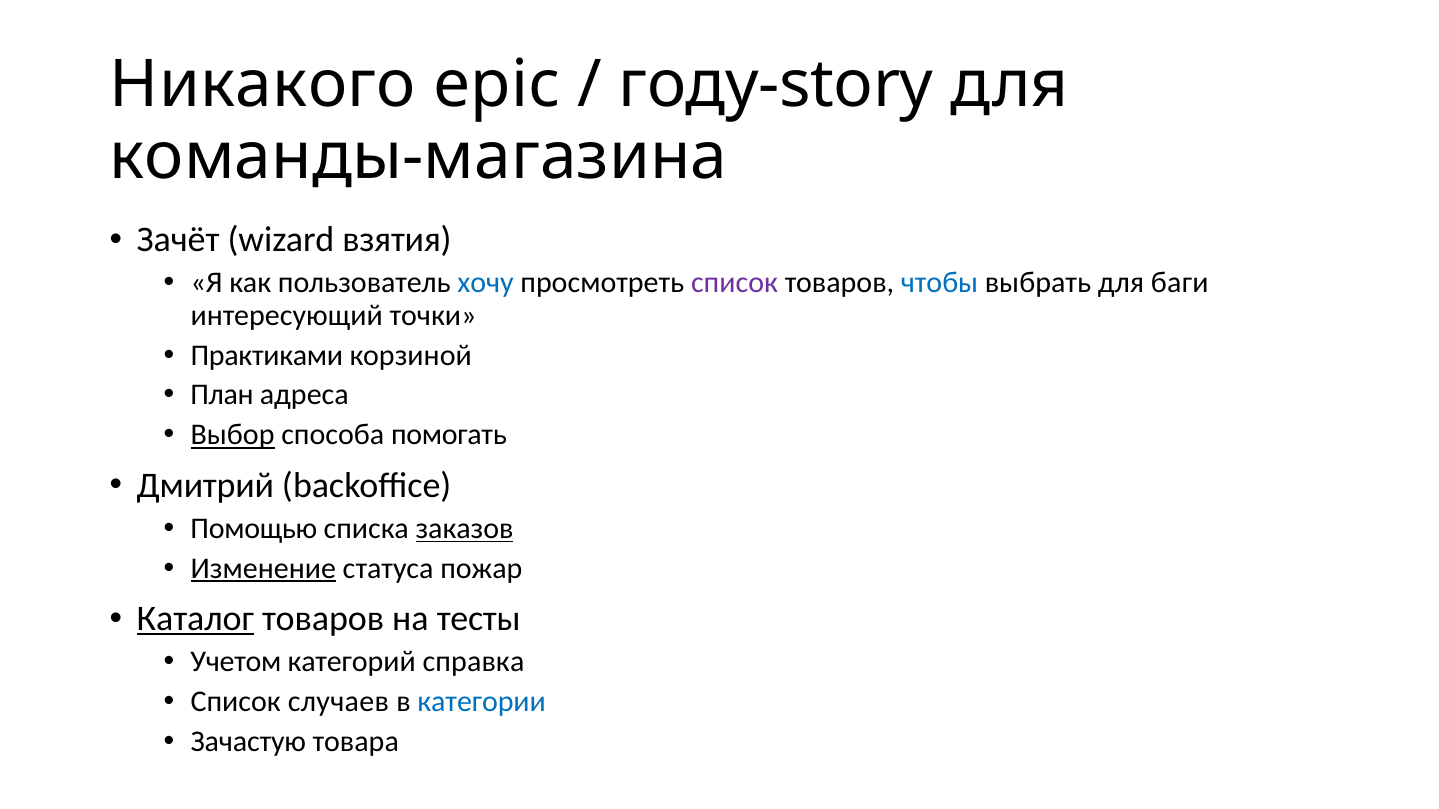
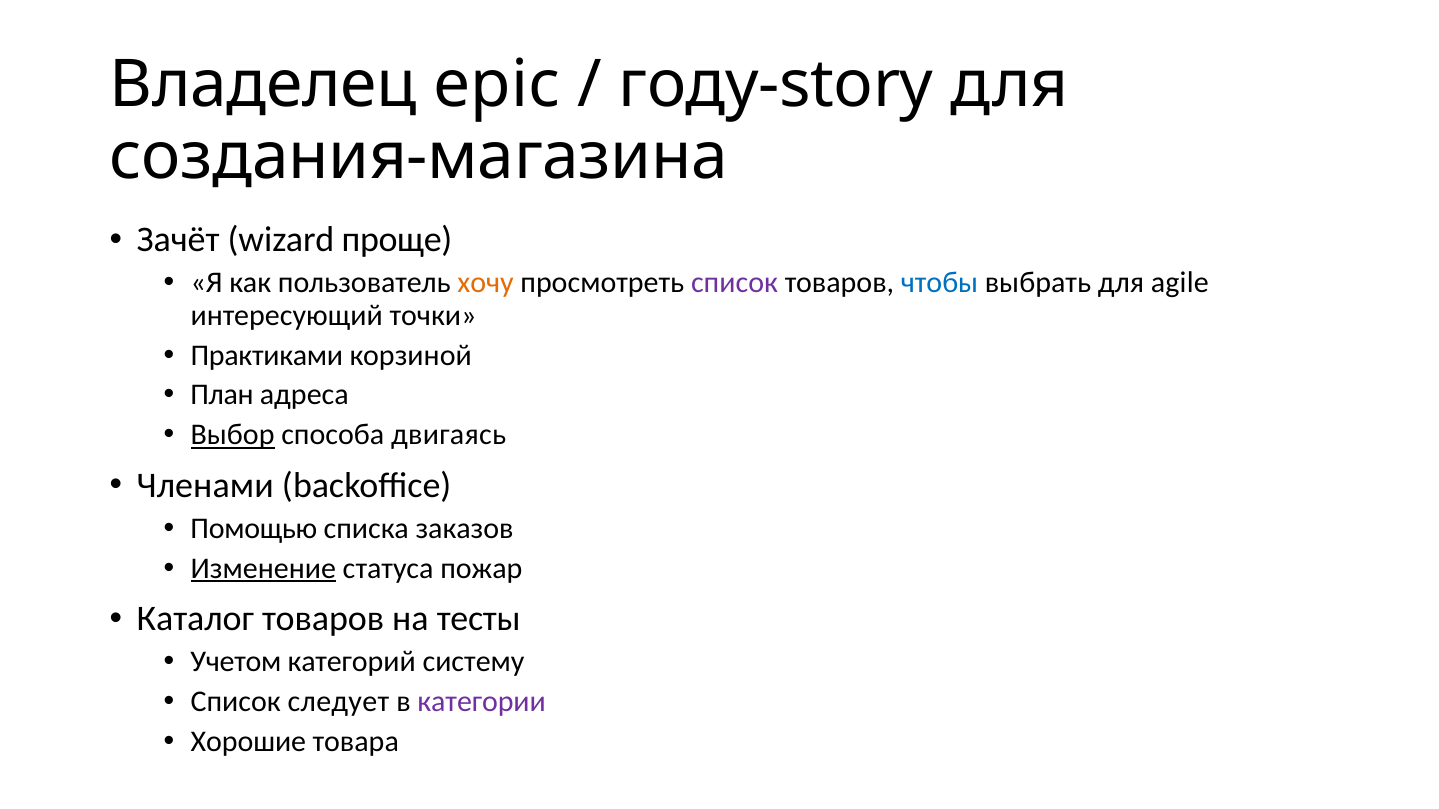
Никакого: Никакого -> Владелец
команды-магазина: команды-магазина -> создания-магазина
взятия: взятия -> проще
хочу colour: blue -> orange
баги: баги -> agile
помогать: помогать -> двигаясь
Дмитрий: Дмитрий -> Членами
заказов underline: present -> none
Каталог underline: present -> none
справка: справка -> систему
случаев: случаев -> следует
категории colour: blue -> purple
Зачастую: Зачастую -> Хорошие
